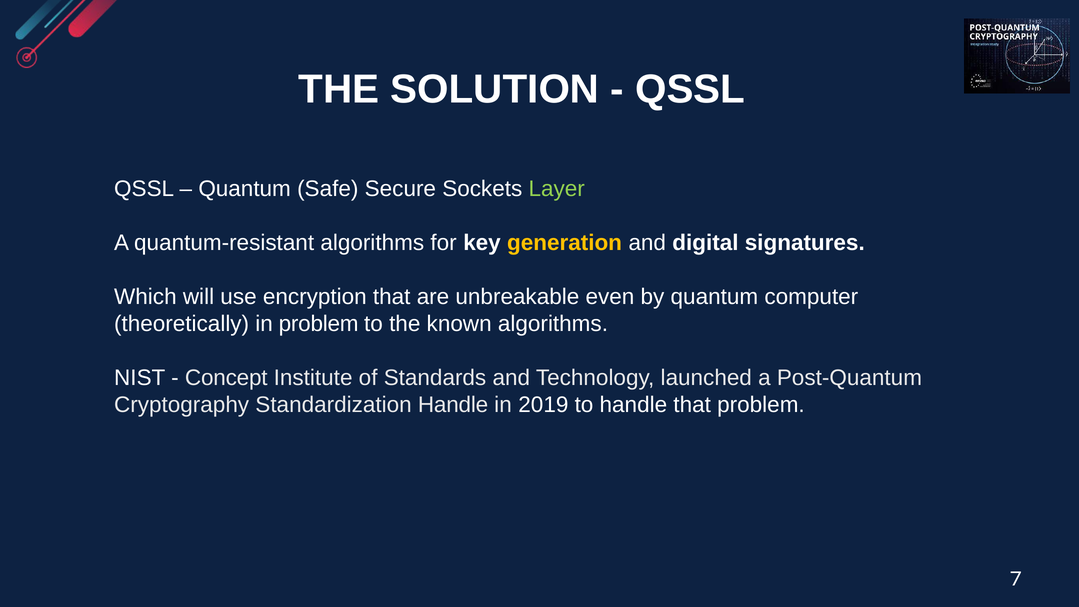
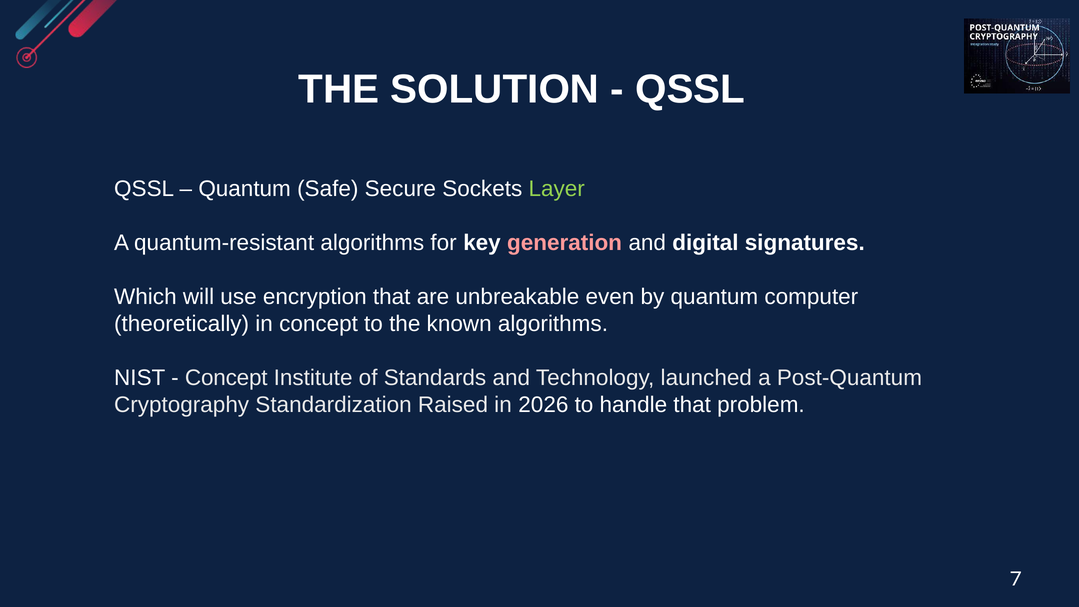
generation colour: yellow -> pink
in problem: problem -> concept
Standardization Handle: Handle -> Raised
2019: 2019 -> 2026
